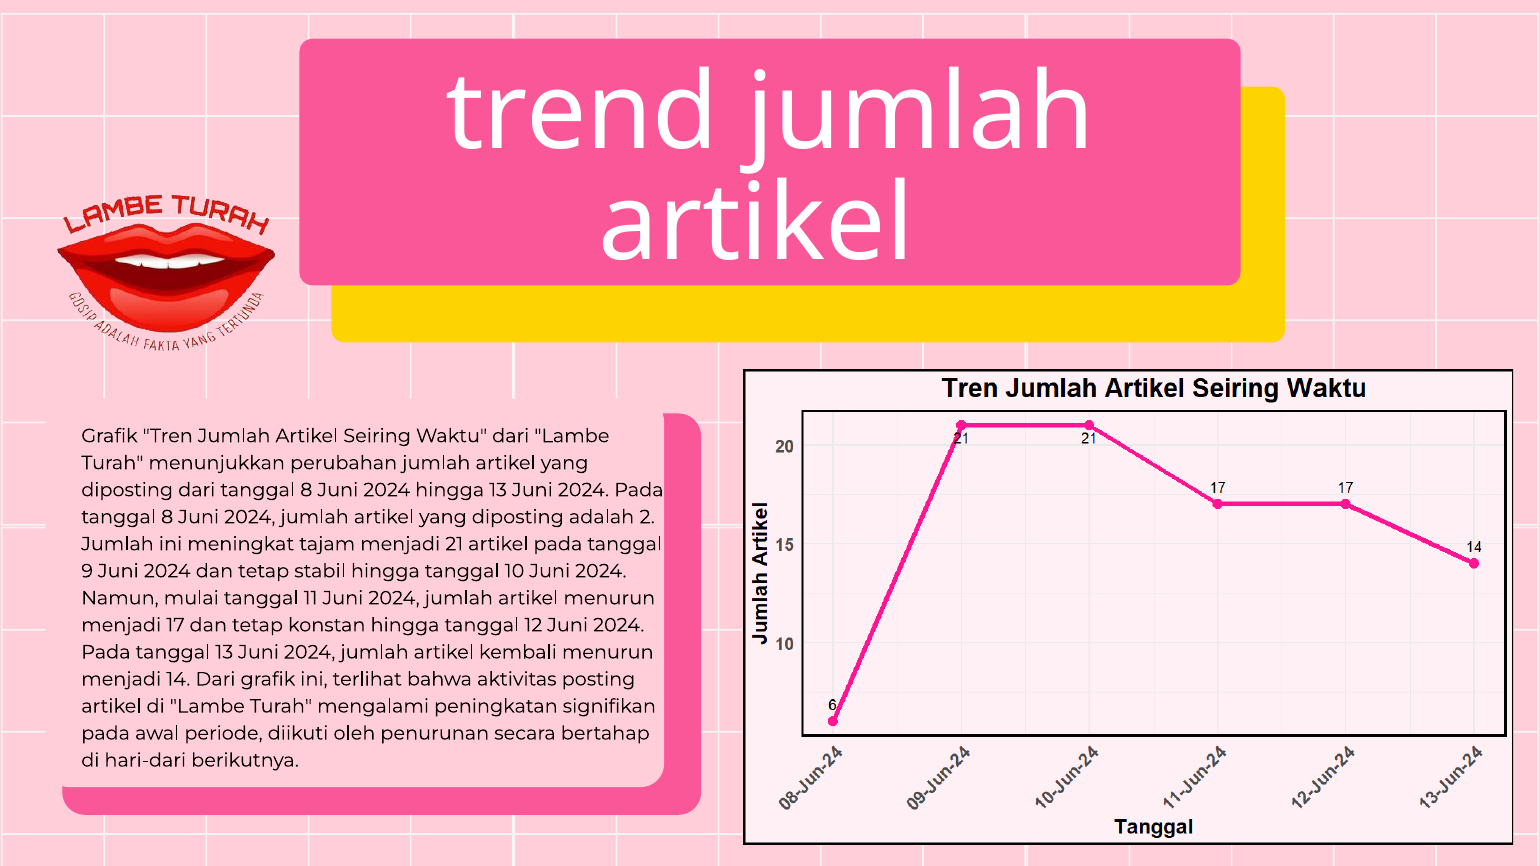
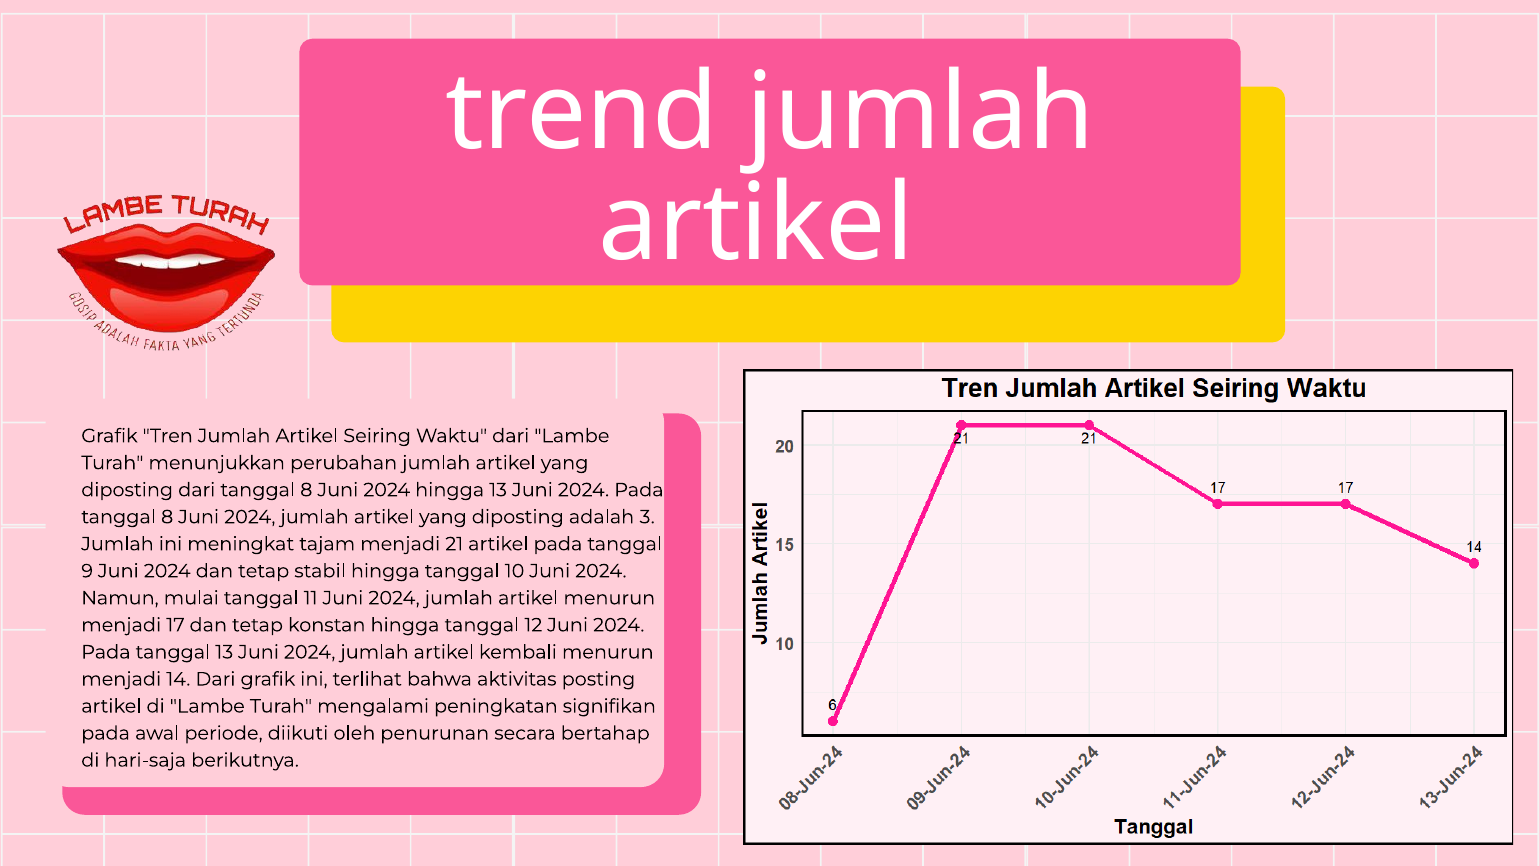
2: 2 -> 3
hari-dari: hari-dari -> hari-saja
